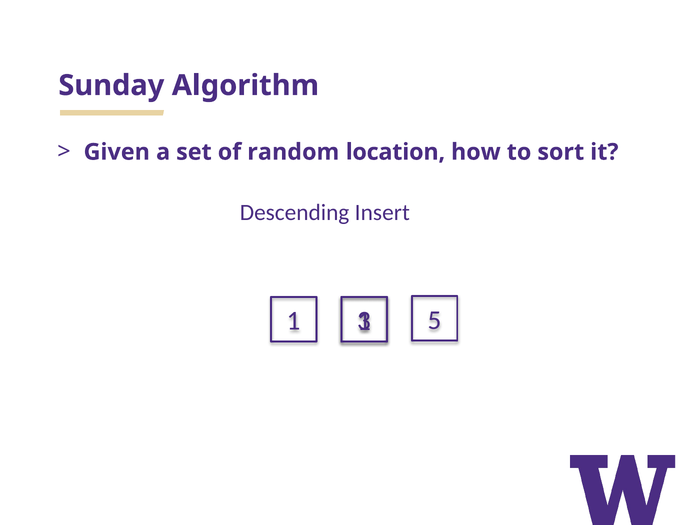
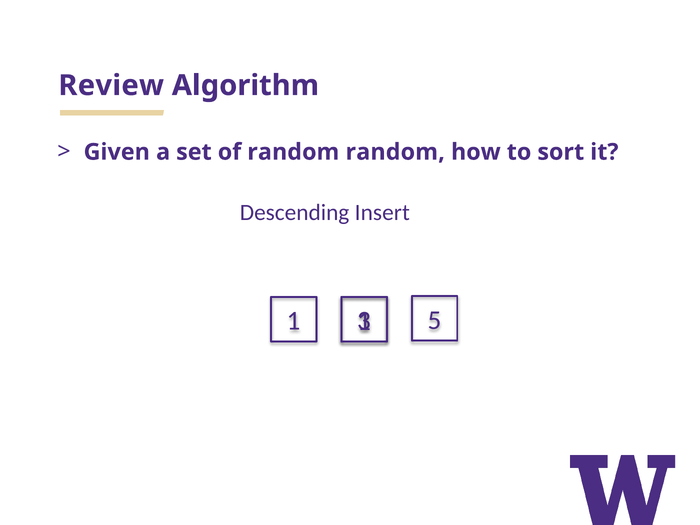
Sunday: Sunday -> Review
random location: location -> random
